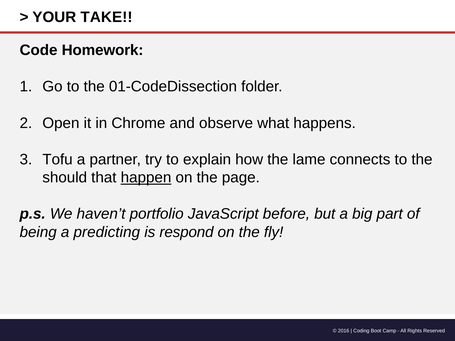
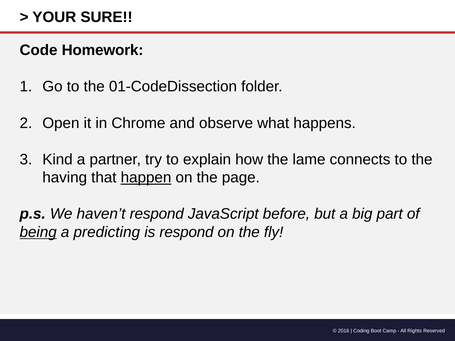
TAKE: TAKE -> SURE
Tofu: Tofu -> Kind
should: should -> having
haven’t portfolio: portfolio -> respond
being underline: none -> present
